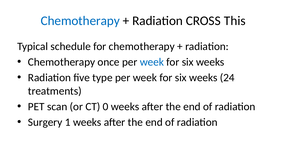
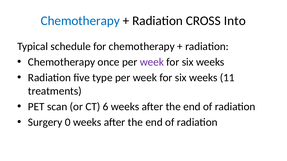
This: This -> Into
week at (152, 62) colour: blue -> purple
24: 24 -> 11
0: 0 -> 6
1: 1 -> 0
